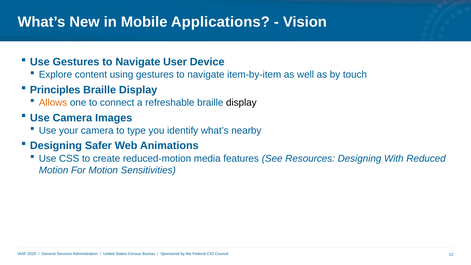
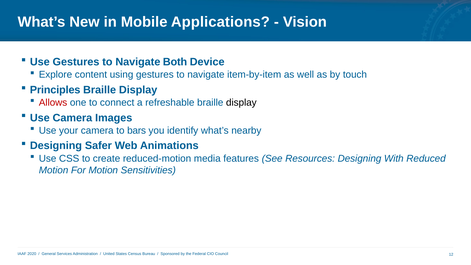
User: User -> Both
Allows colour: orange -> red
type: type -> bars
